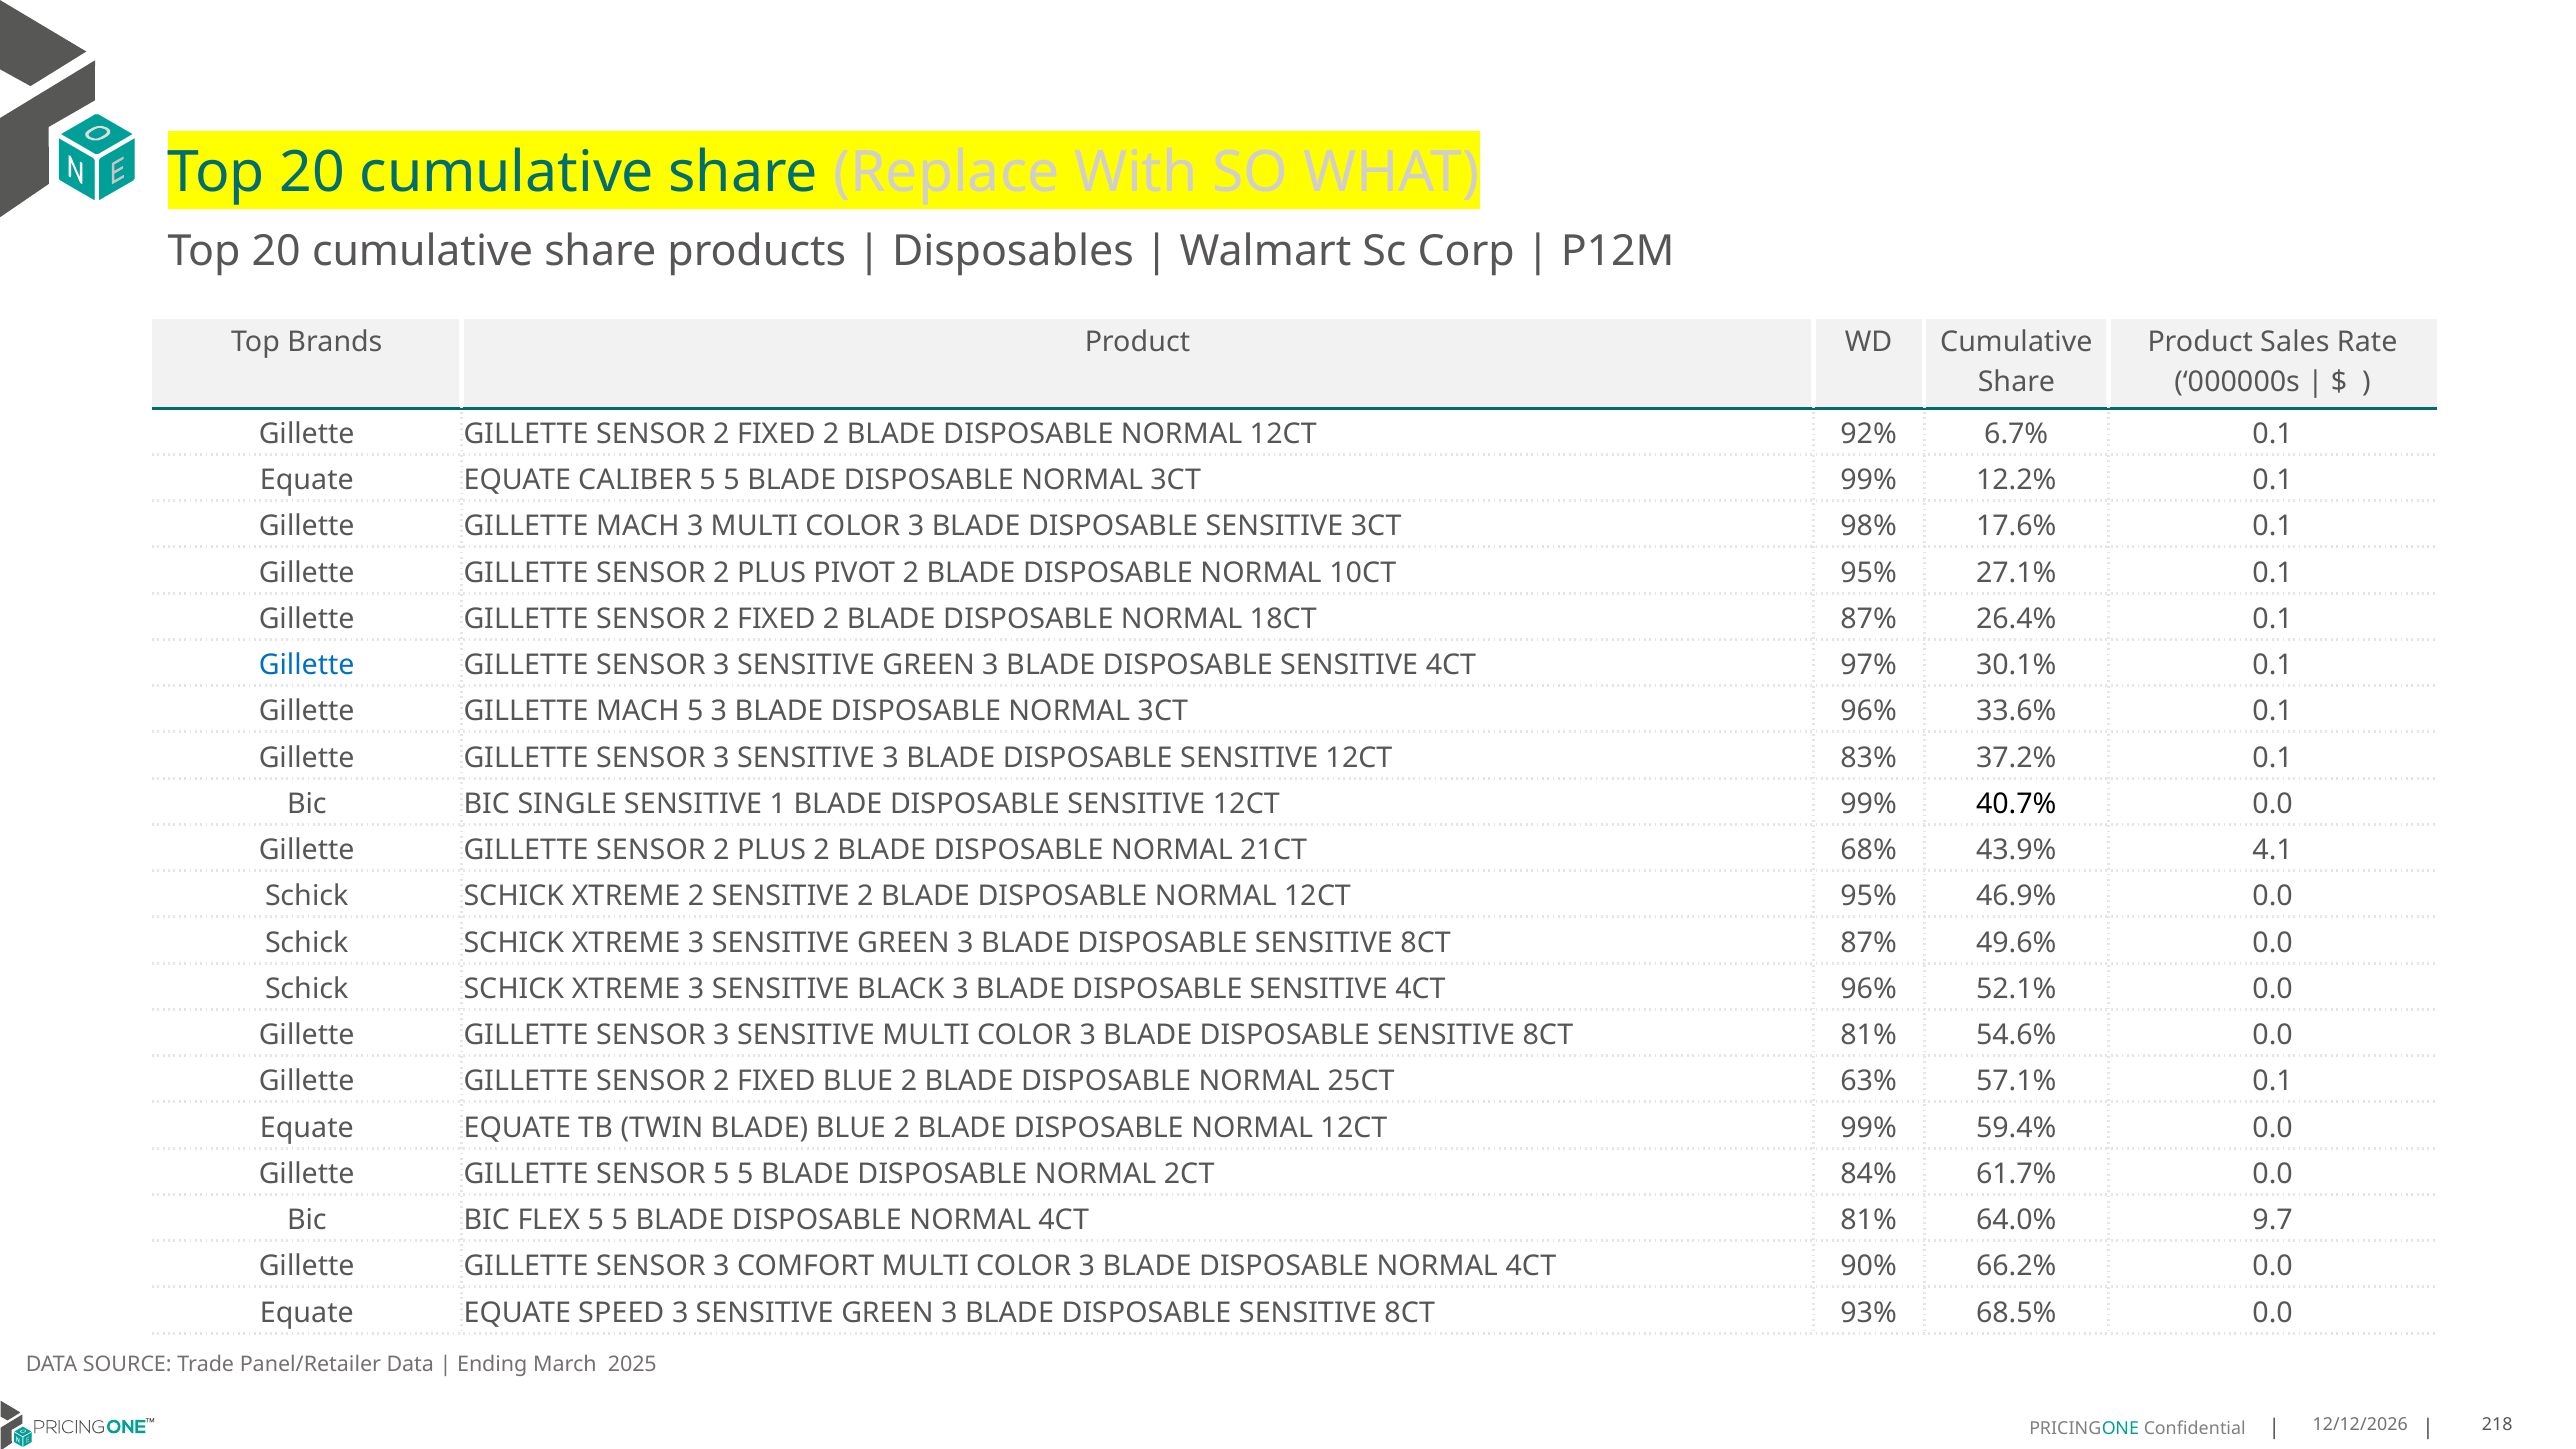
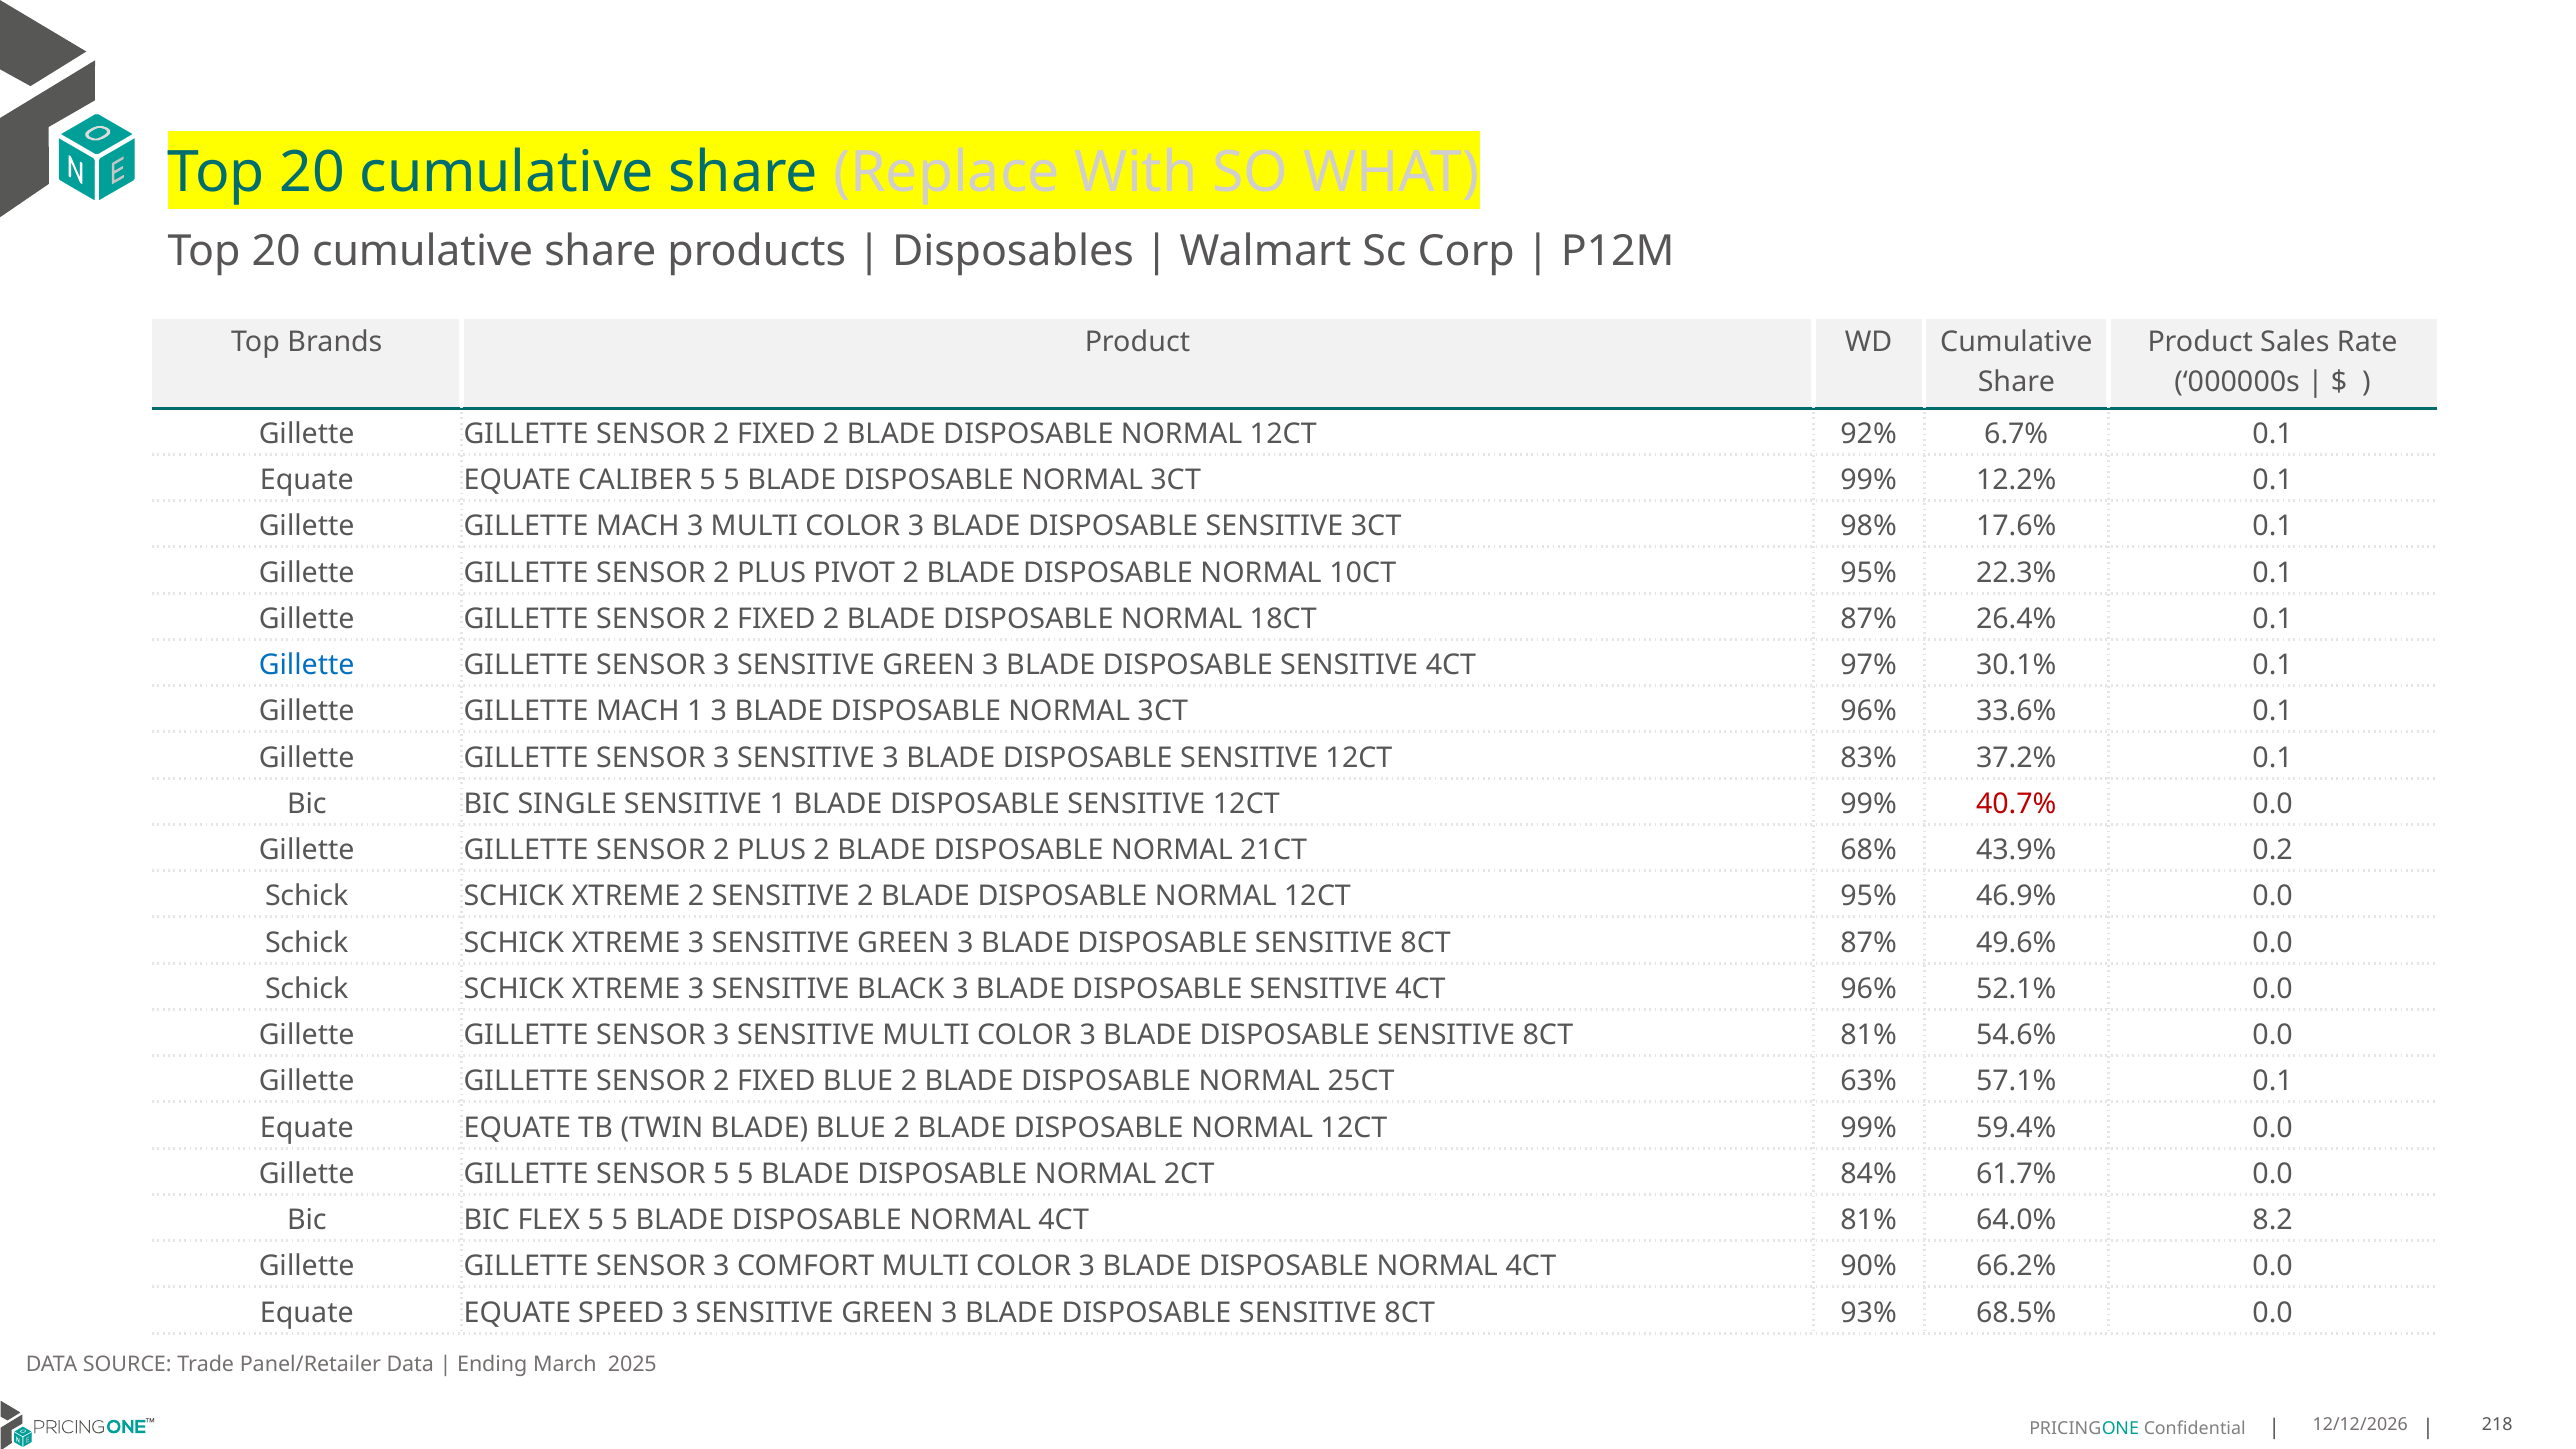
27.1%: 27.1% -> 22.3%
MACH 5: 5 -> 1
40.7% colour: black -> red
4.1: 4.1 -> 0.2
9.7: 9.7 -> 8.2
